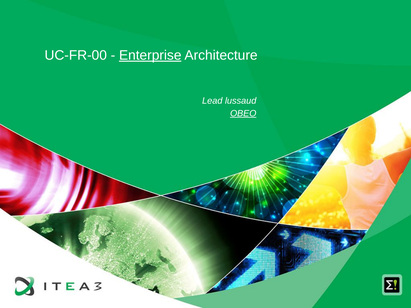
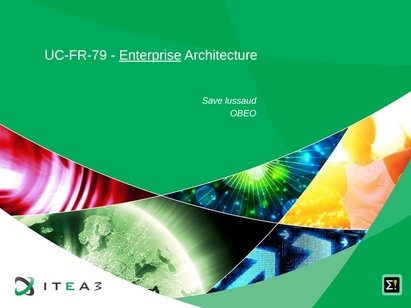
UC-FR-00: UC-FR-00 -> UC-FR-79
Lead: Lead -> Save
OBEO underline: present -> none
